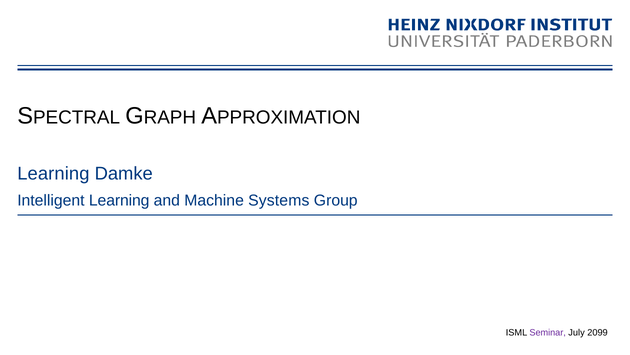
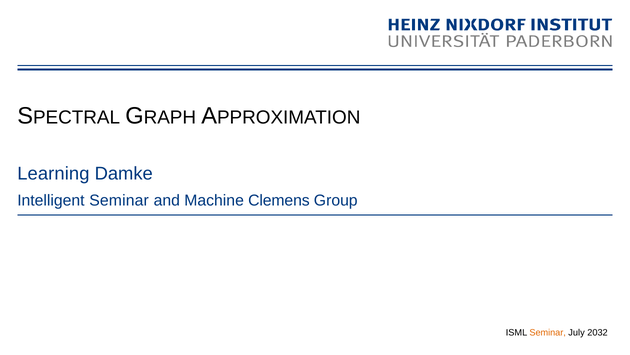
Intelligent Learning: Learning -> Seminar
Systems: Systems -> Clemens
Seminar at (548, 332) colour: purple -> orange
2099: 2099 -> 2032
